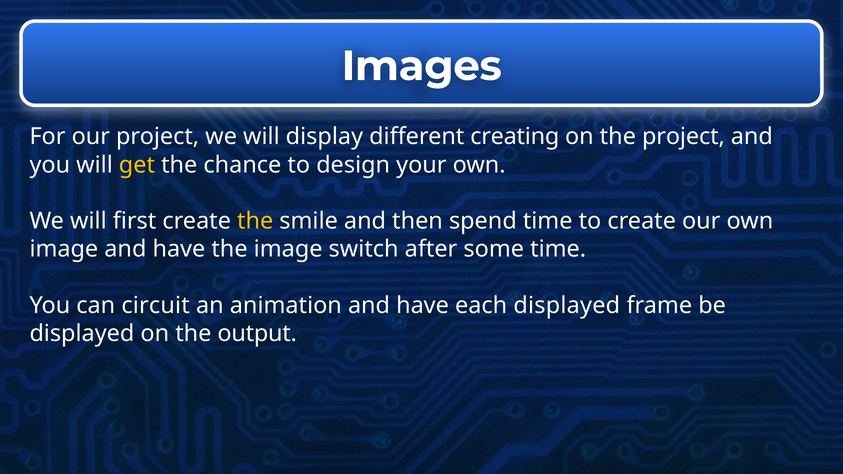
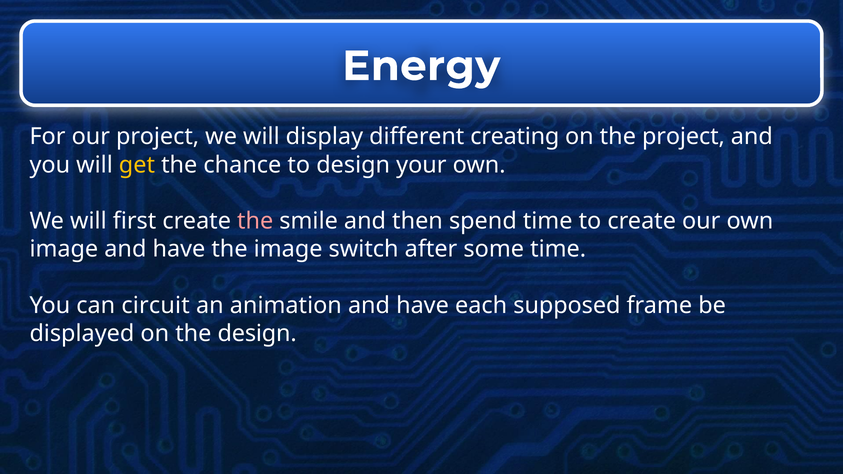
Images: Images -> Energy
the at (255, 221) colour: yellow -> pink
each displayed: displayed -> supposed
the output: output -> design
